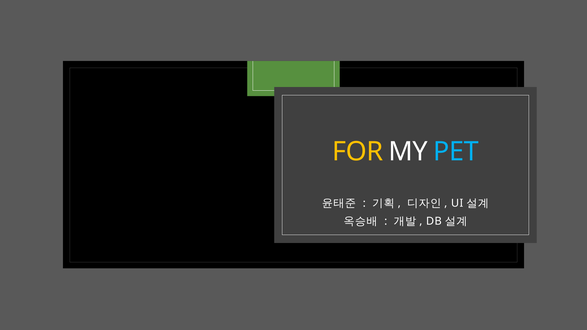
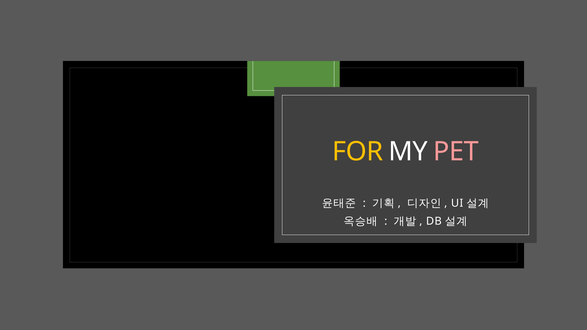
PET colour: light blue -> pink
